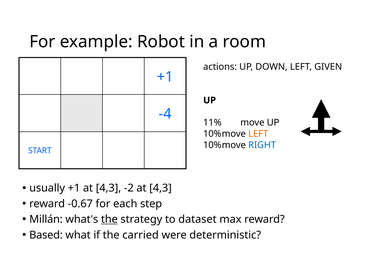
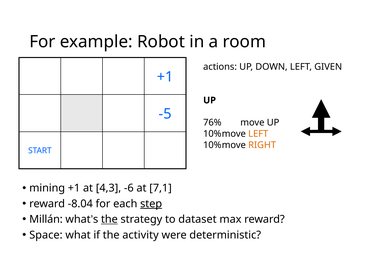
-4: -4 -> -5
11%: 11% -> 76%
RIGHT colour: blue -> orange
usually: usually -> mining
-2: -2 -> -6
4,3 at (161, 188): 4,3 -> 7,1
-0.67: -0.67 -> -8.04
step underline: none -> present
Based: Based -> Space
carried: carried -> activity
